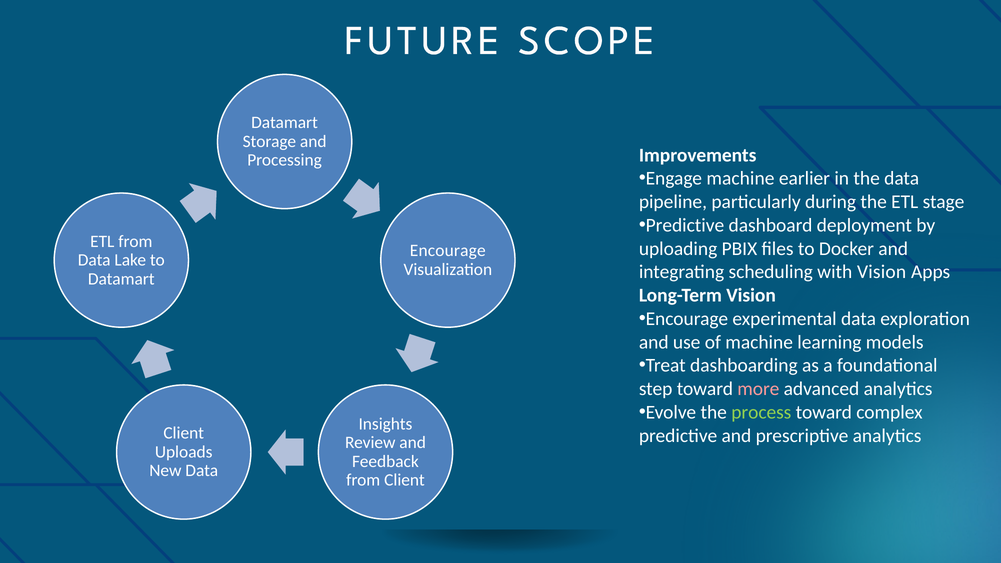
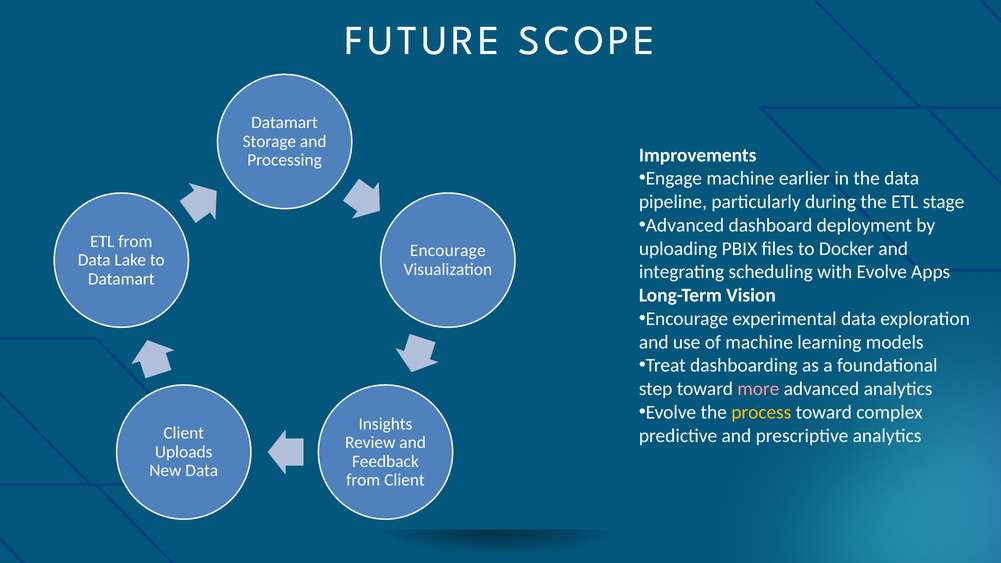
Predictive at (685, 225): Predictive -> Advanced
with Vision: Vision -> Evolve
process colour: light green -> yellow
